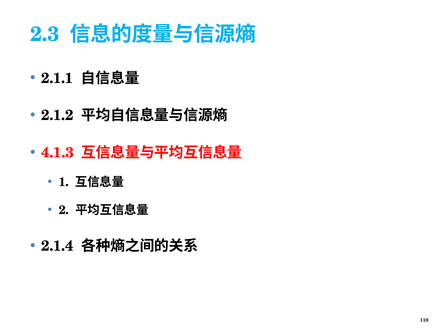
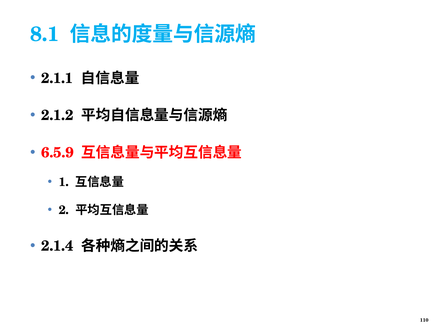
2.3: 2.3 -> 8.1
4.1.3: 4.1.3 -> 6.5.9
